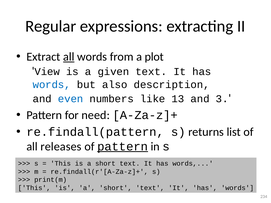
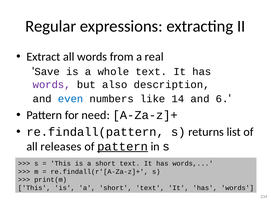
all at (69, 57) underline: present -> none
plot: plot -> real
View: View -> Save
given: given -> whole
words at (52, 85) colour: blue -> purple
13: 13 -> 14
3: 3 -> 6
